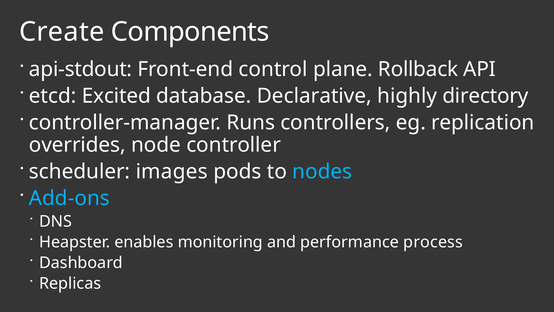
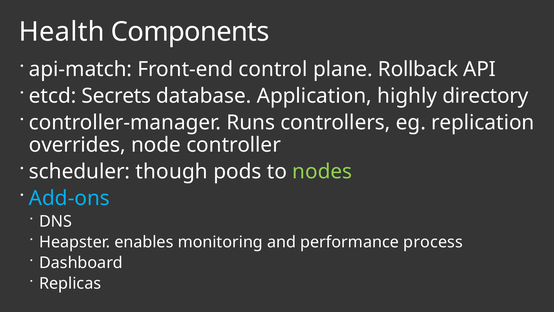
Create: Create -> Health
api-stdout: api-stdout -> api-match
Excited: Excited -> Secrets
Declarative: Declarative -> Application
images: images -> though
nodes colour: light blue -> light green
